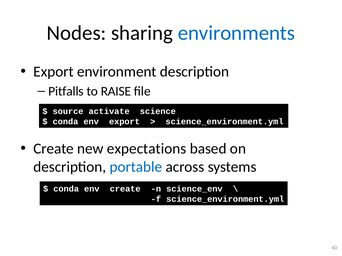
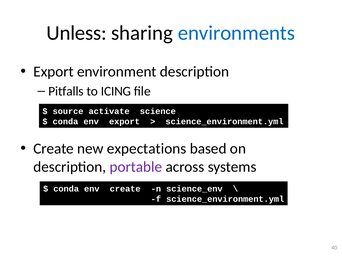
Nodes: Nodes -> Unless
RAISE: RAISE -> ICING
portable colour: blue -> purple
